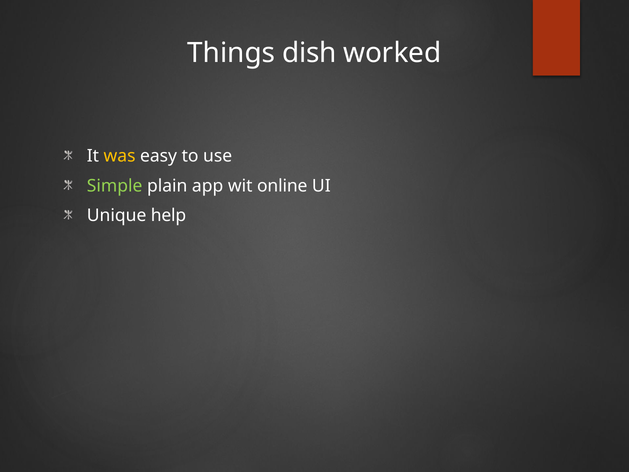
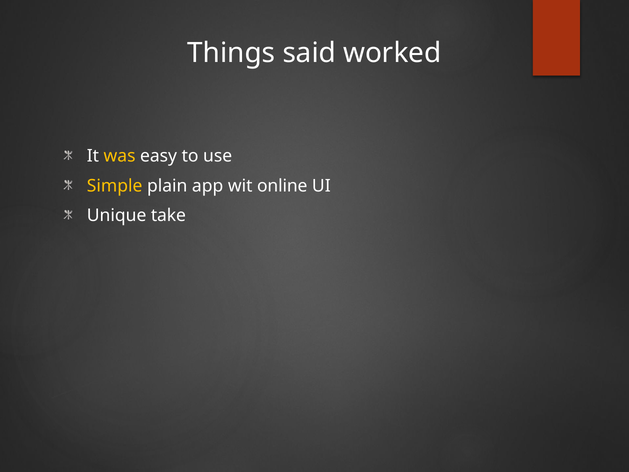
dish: dish -> said
Simple colour: light green -> yellow
help: help -> take
